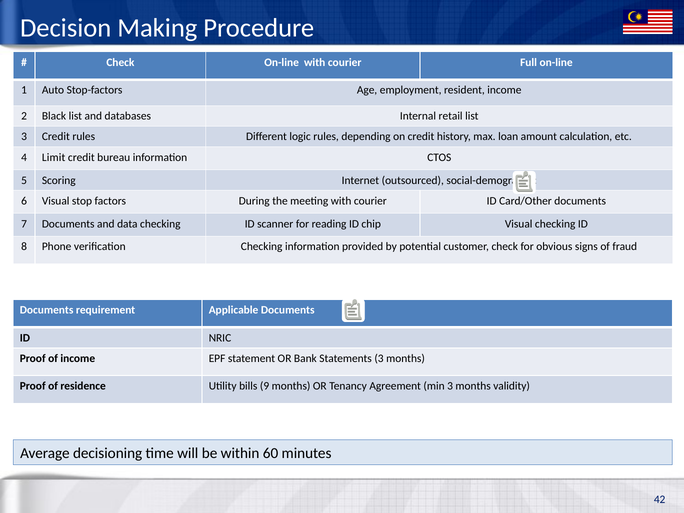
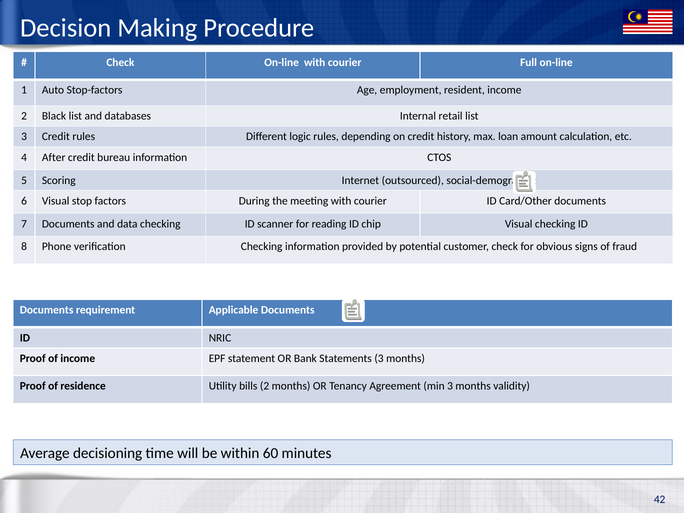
Limit: Limit -> After
bills 9: 9 -> 2
